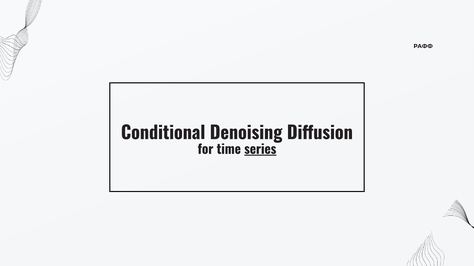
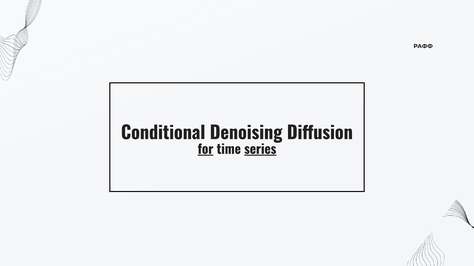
for underline: none -> present
